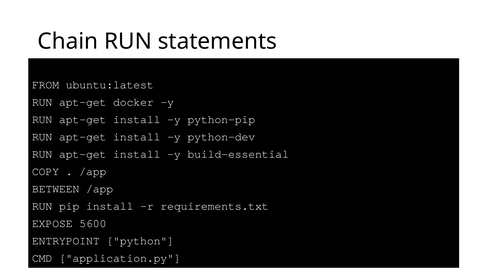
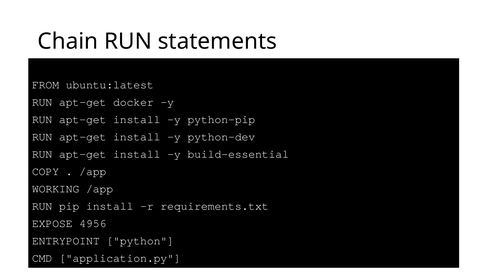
BETWEEN: BETWEEN -> WORKING
5600: 5600 -> 4956
